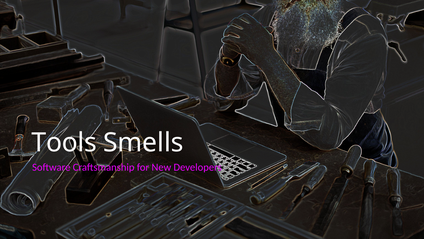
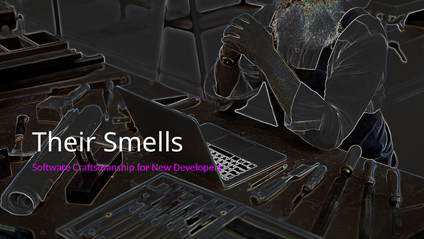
Tools: Tools -> Their
